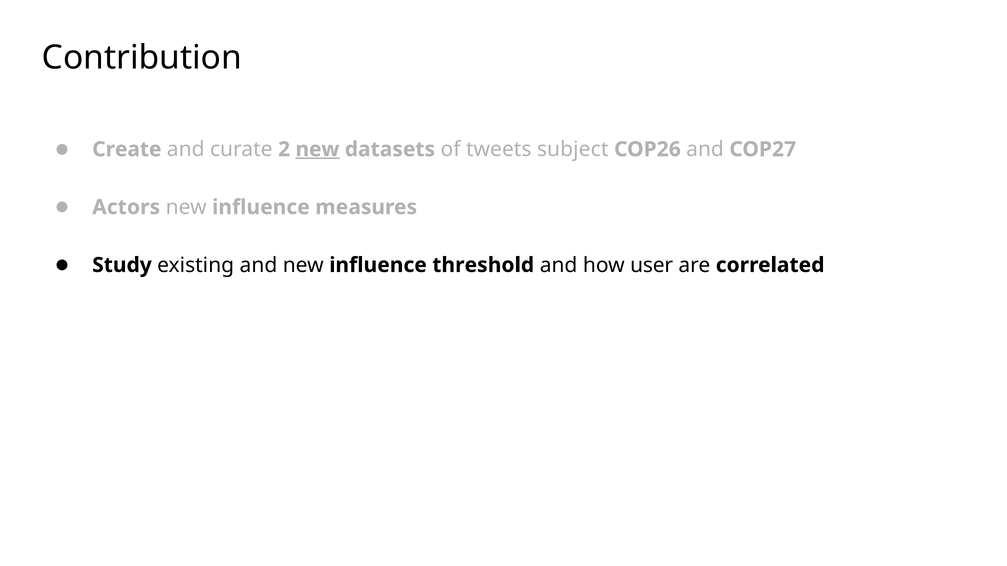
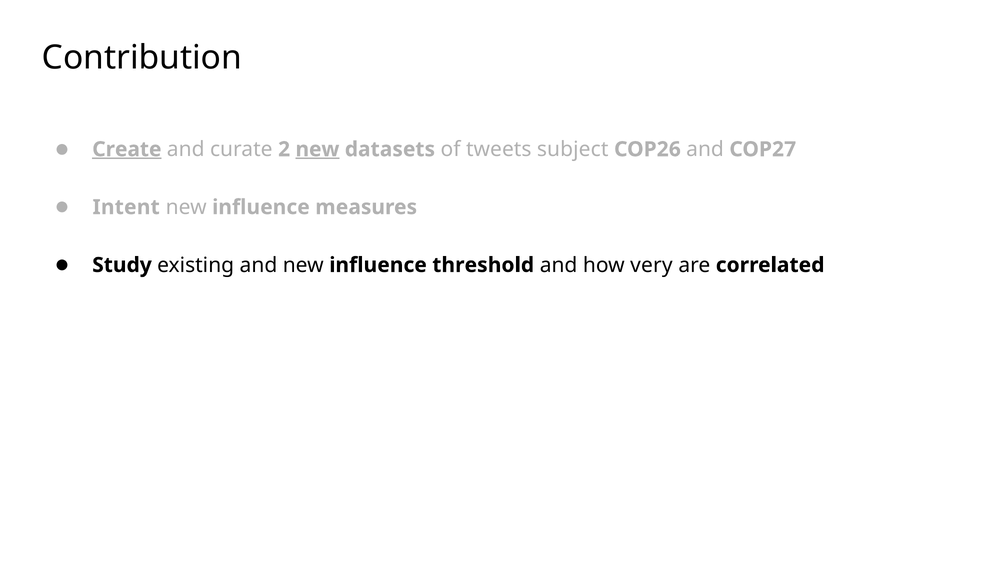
Create underline: none -> present
Actors: Actors -> Intent
user: user -> very
